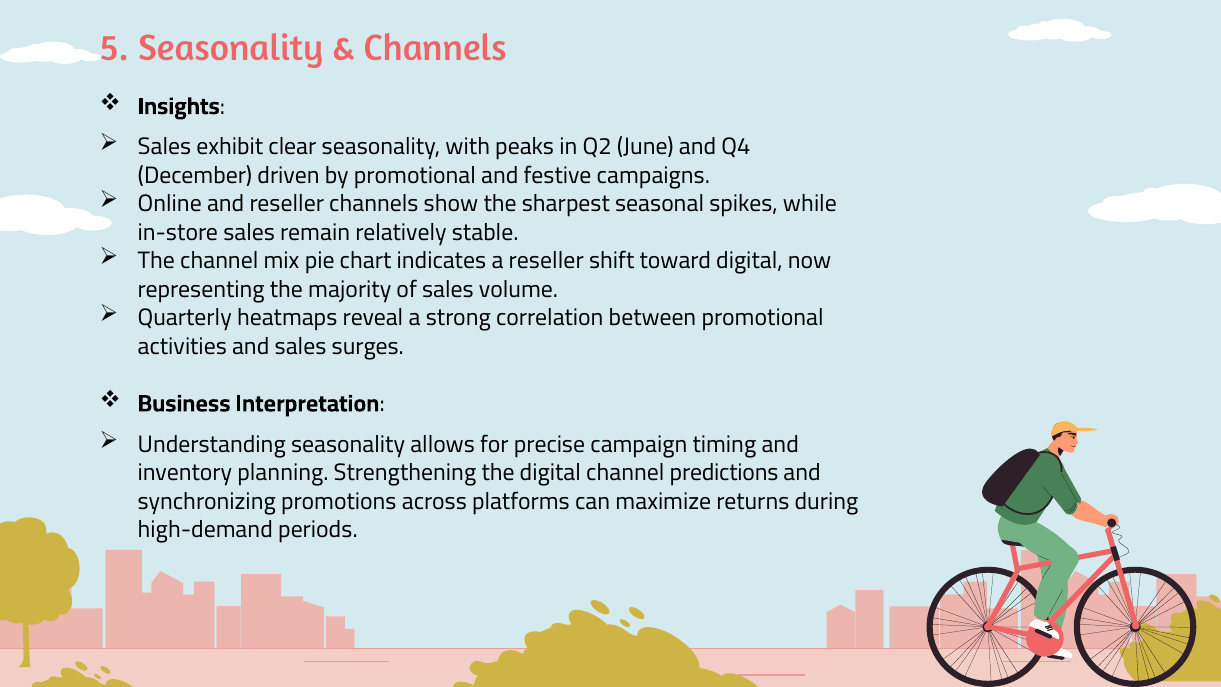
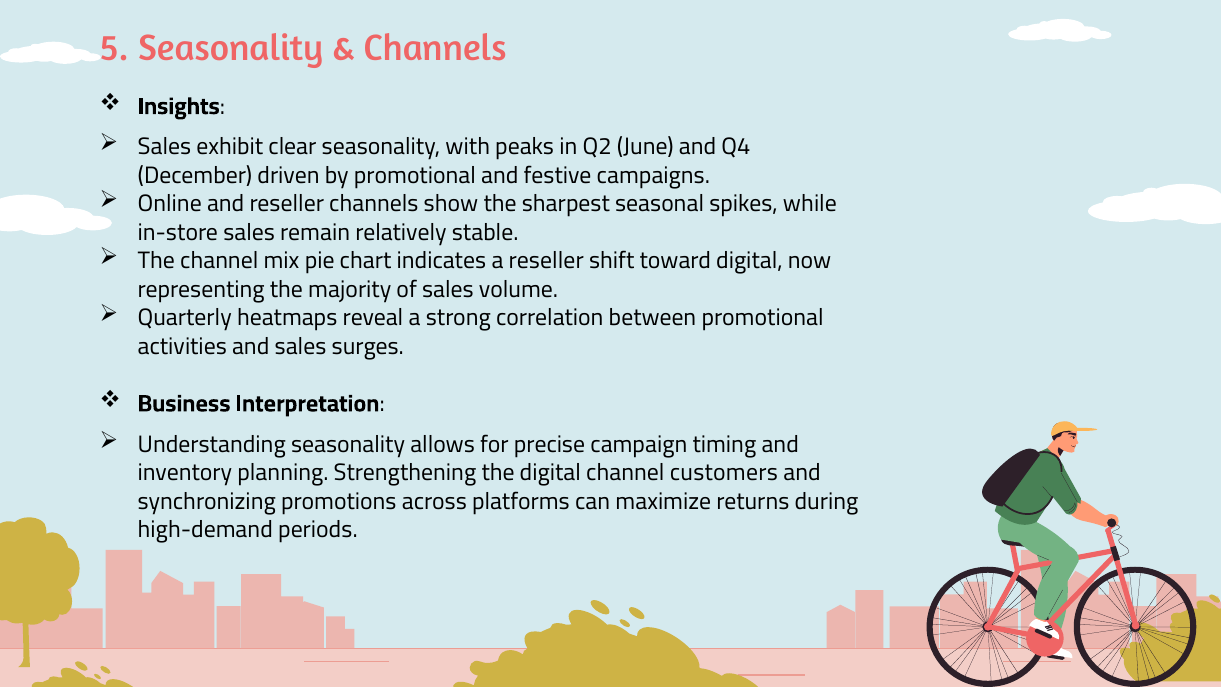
predictions: predictions -> customers
